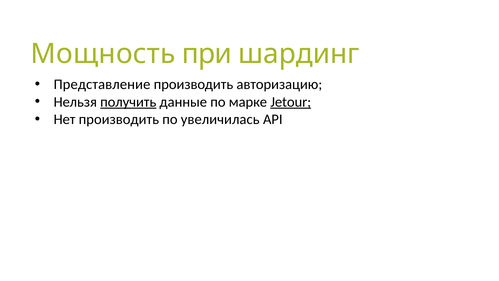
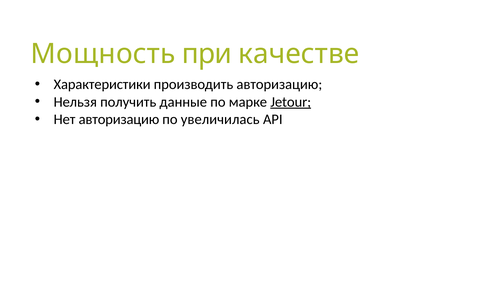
шардинг: шардинг -> качестве
Представление: Представление -> Характеристики
получить underline: present -> none
Нет производить: производить -> авторизацию
